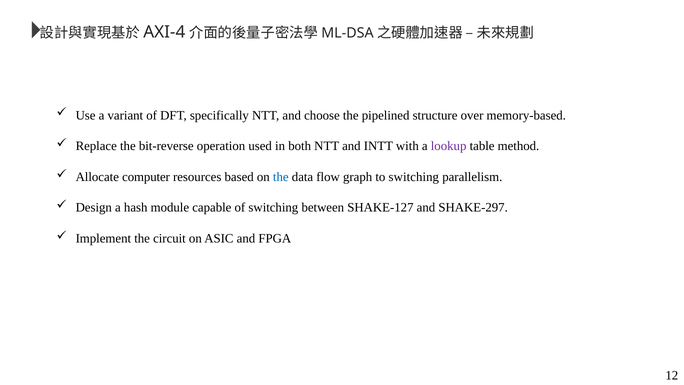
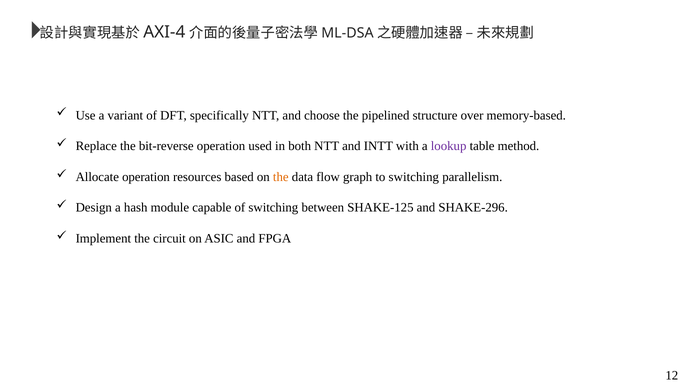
Allocate computer: computer -> operation
the at (281, 177) colour: blue -> orange
SHAKE-127: SHAKE-127 -> SHAKE-125
SHAKE-297: SHAKE-297 -> SHAKE-296
